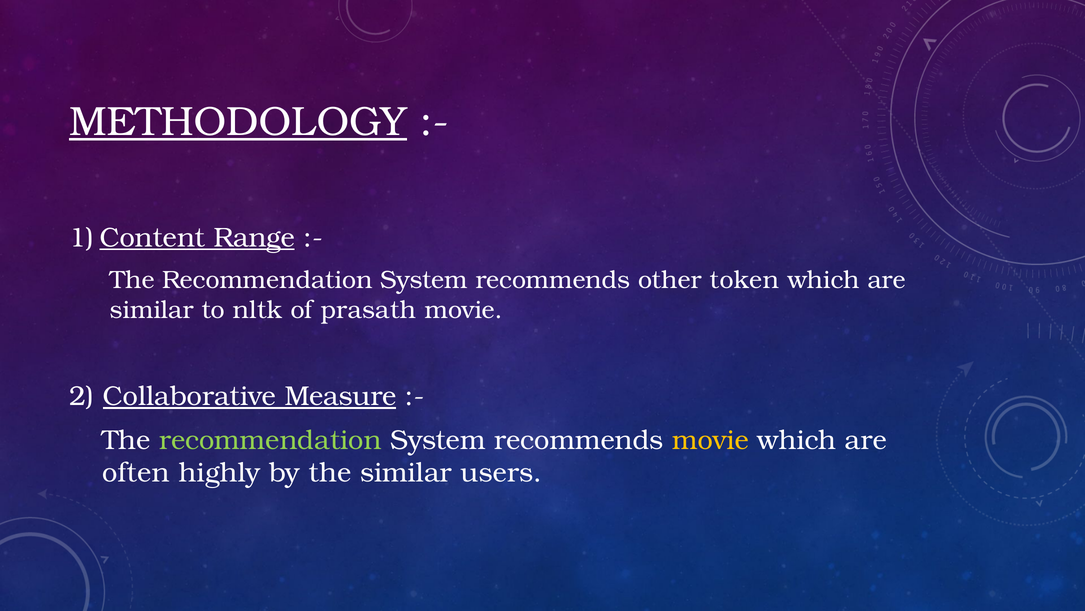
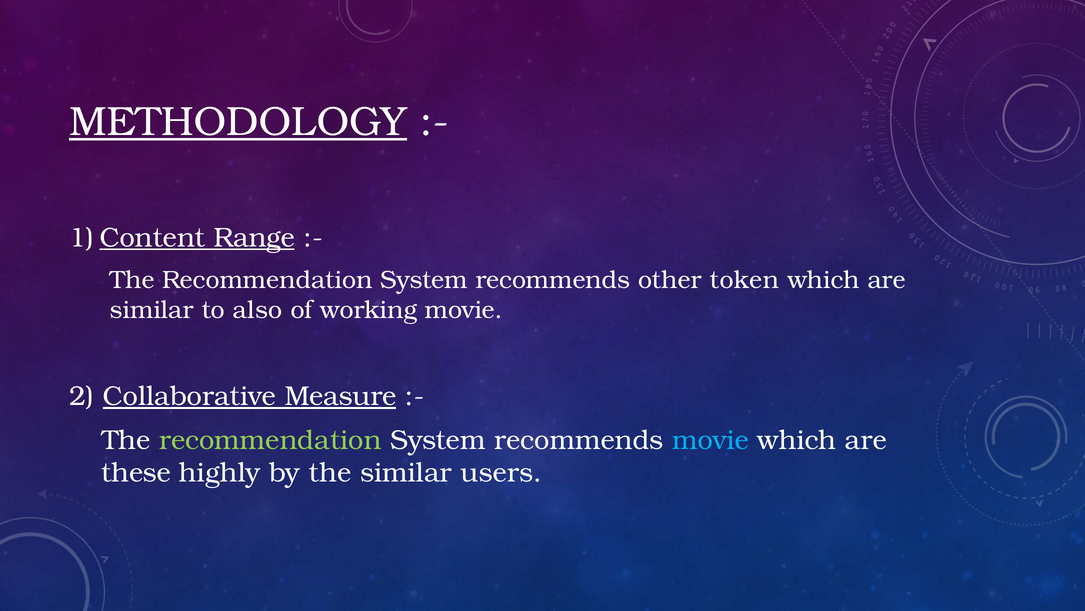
nltk: nltk -> also
prasath: prasath -> working
movie at (711, 440) colour: yellow -> light blue
often: often -> these
